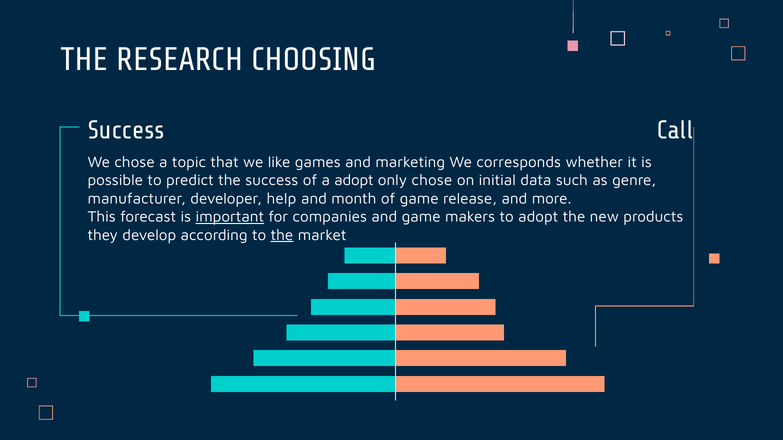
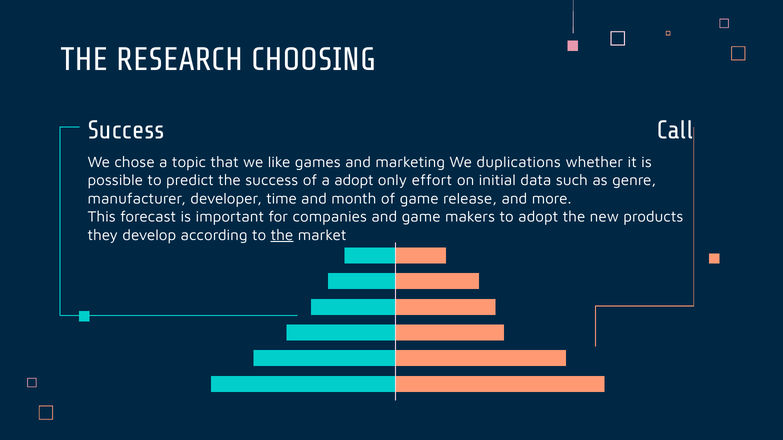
corresponds: corresponds -> duplications
only chose: chose -> effort
help: help -> time
important underline: present -> none
